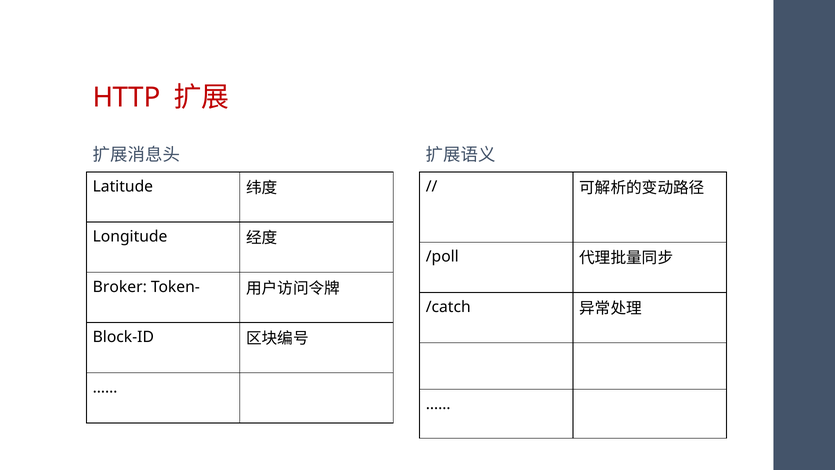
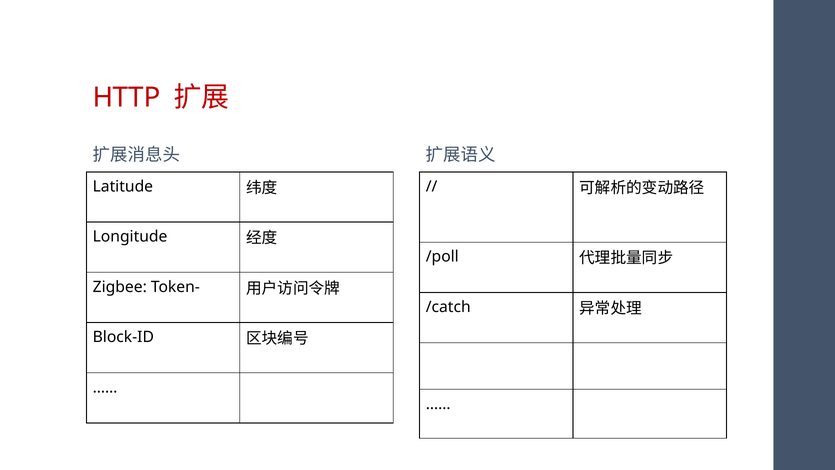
Broker: Broker -> Zigbee
